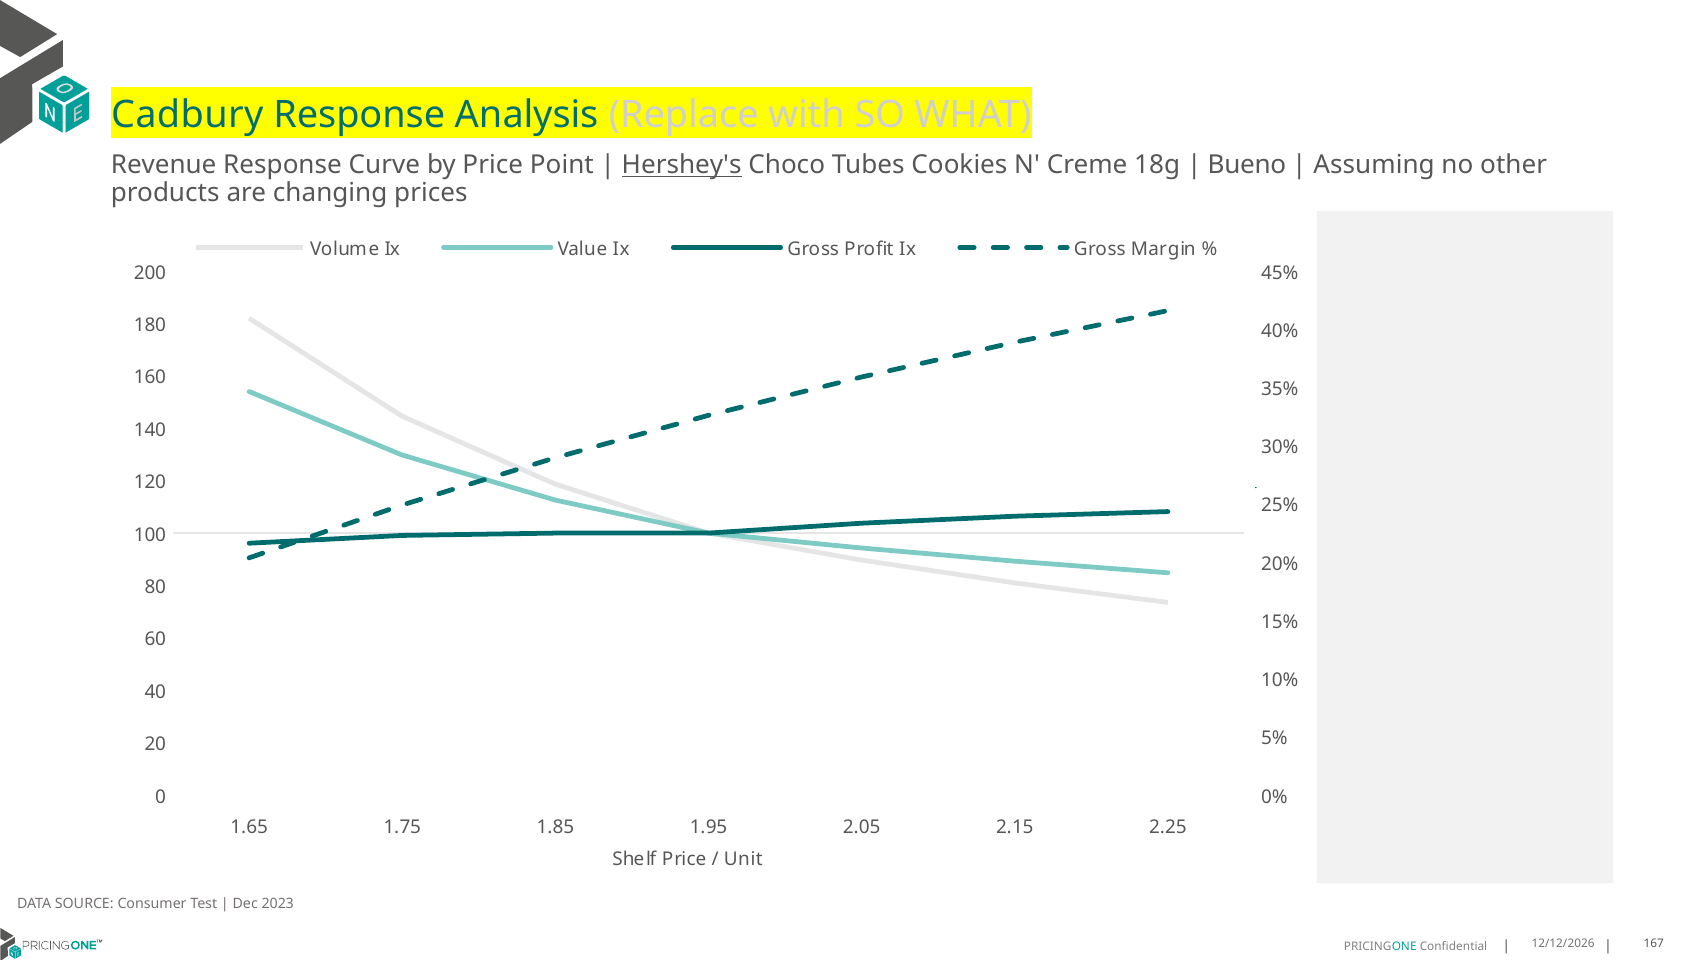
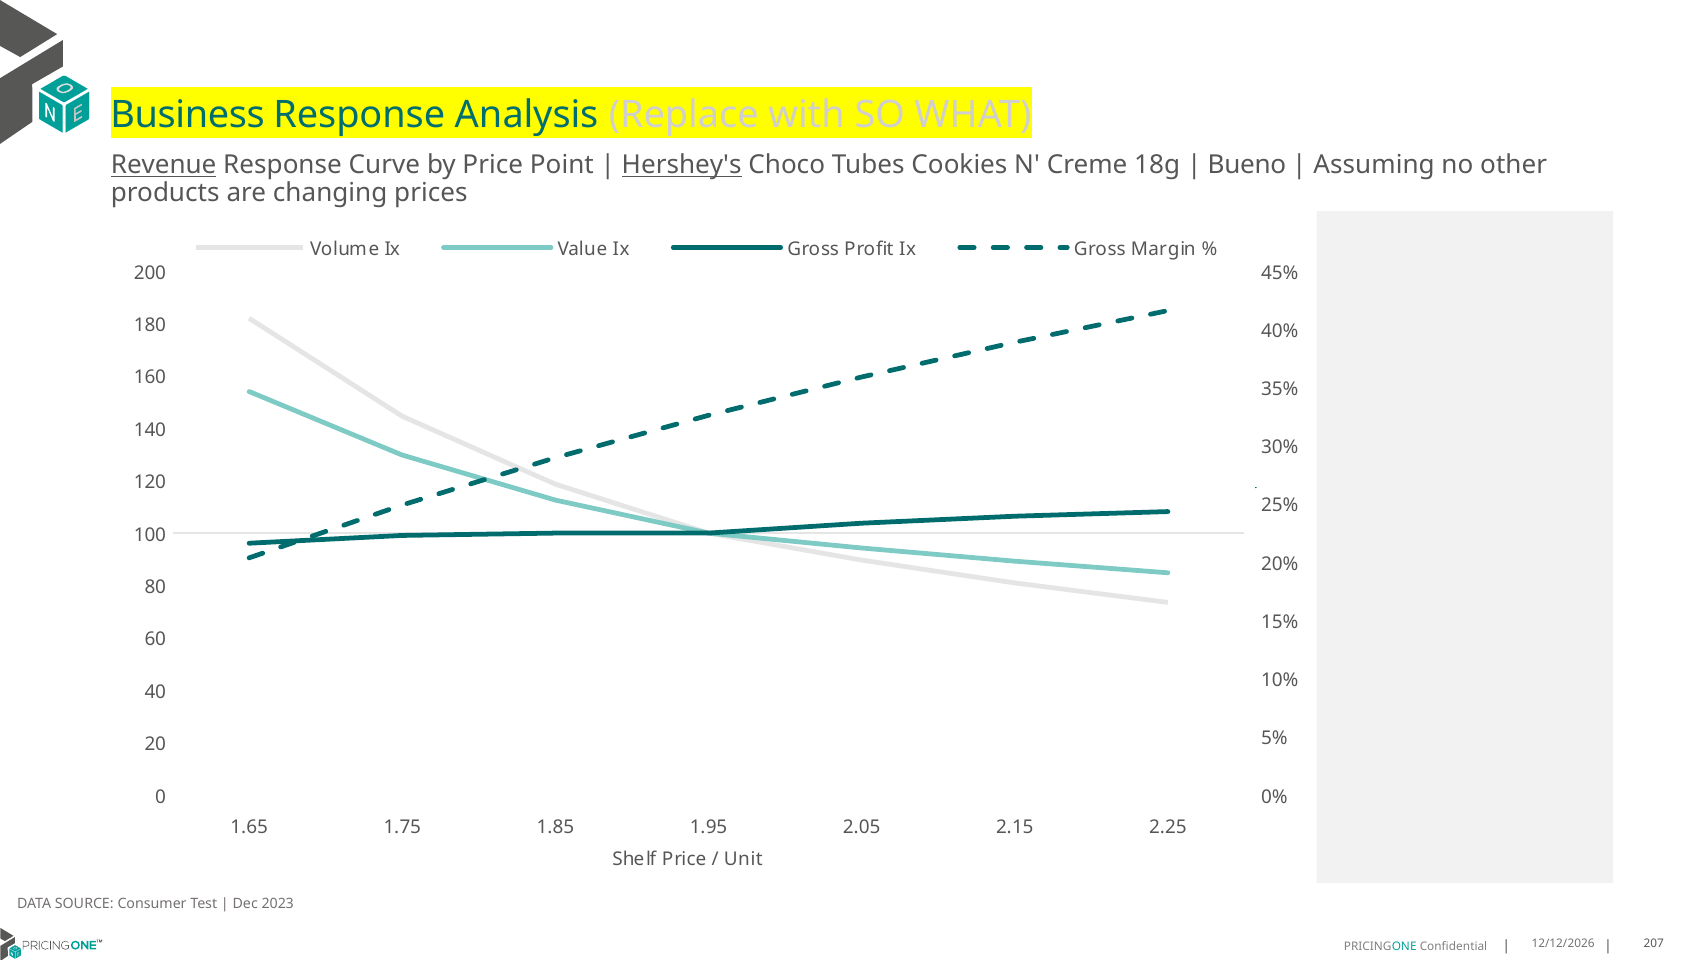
Cadbury: Cadbury -> Business
Revenue underline: none -> present
167: 167 -> 207
